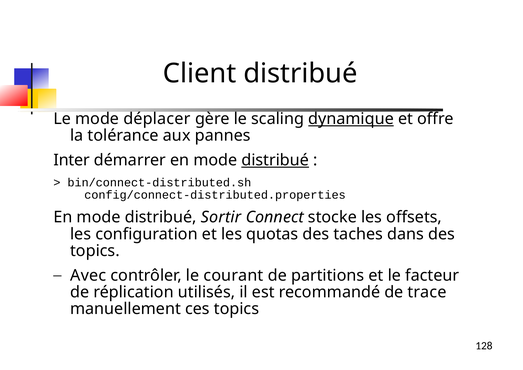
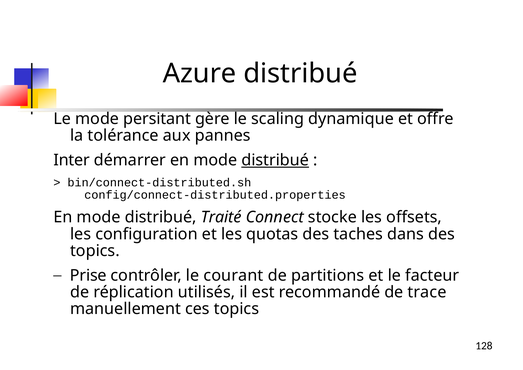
Client: Client -> Azure
déplacer: déplacer -> persitant
dynamique underline: present -> none
Sortir: Sortir -> Traité
Avec: Avec -> Prise
